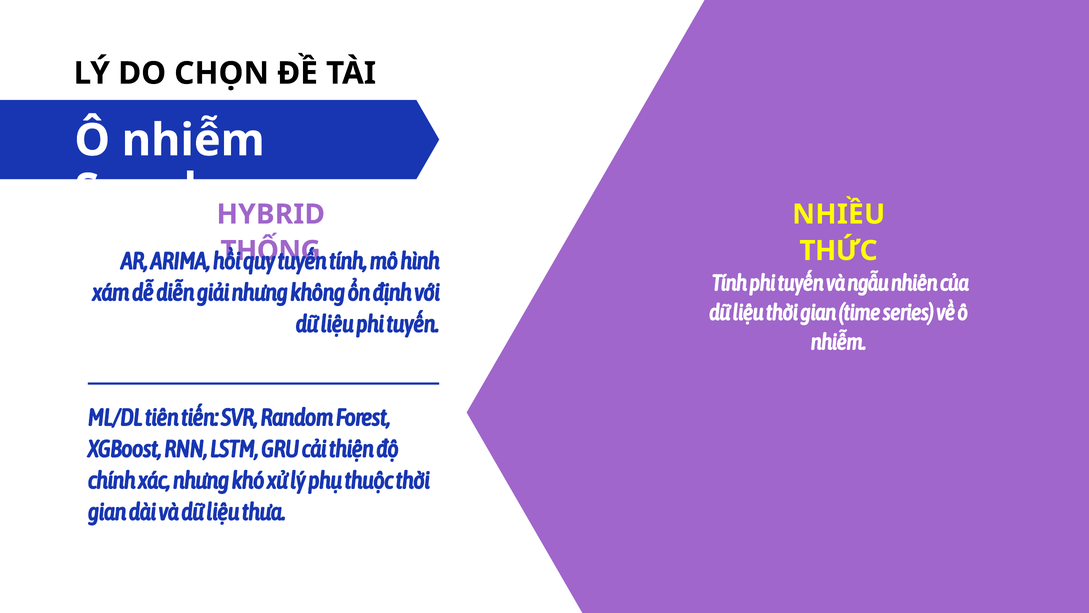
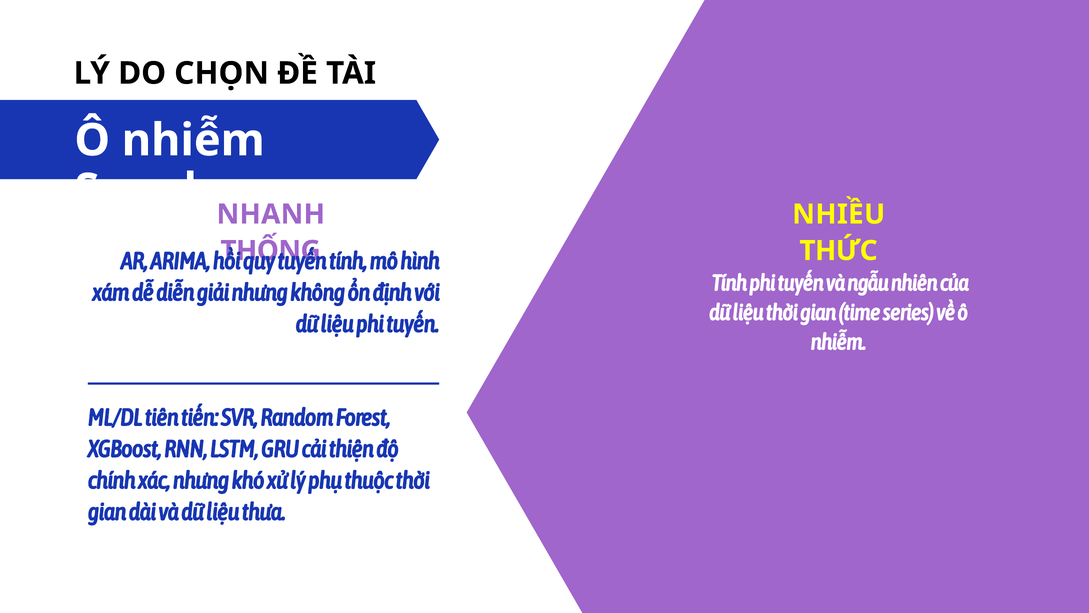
HYBRID: HYBRID -> NHANH
